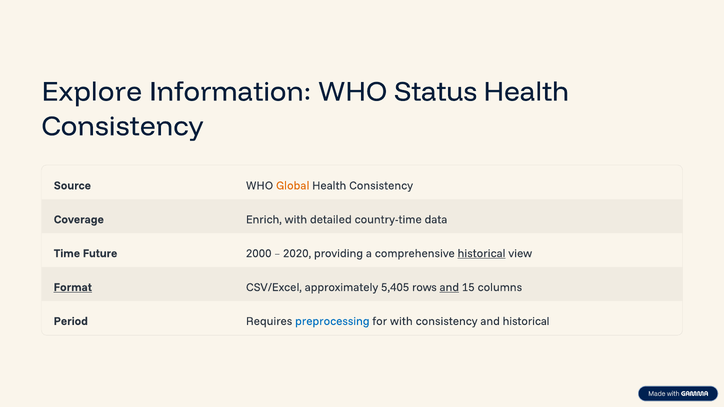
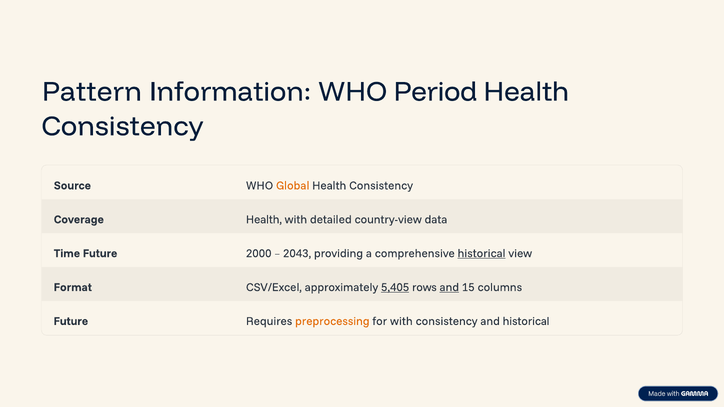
Explore: Explore -> Pattern
Status: Status -> Period
Coverage Enrich: Enrich -> Health
country-time: country-time -> country-view
2020: 2020 -> 2043
Format underline: present -> none
5,405 underline: none -> present
Period at (71, 321): Period -> Future
preprocessing colour: blue -> orange
